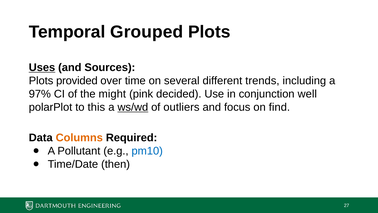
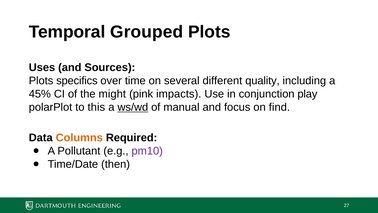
Uses underline: present -> none
provided: provided -> specifics
trends: trends -> quality
97%: 97% -> 45%
decided: decided -> impacts
well: well -> play
outliers: outliers -> manual
pm10 colour: blue -> purple
